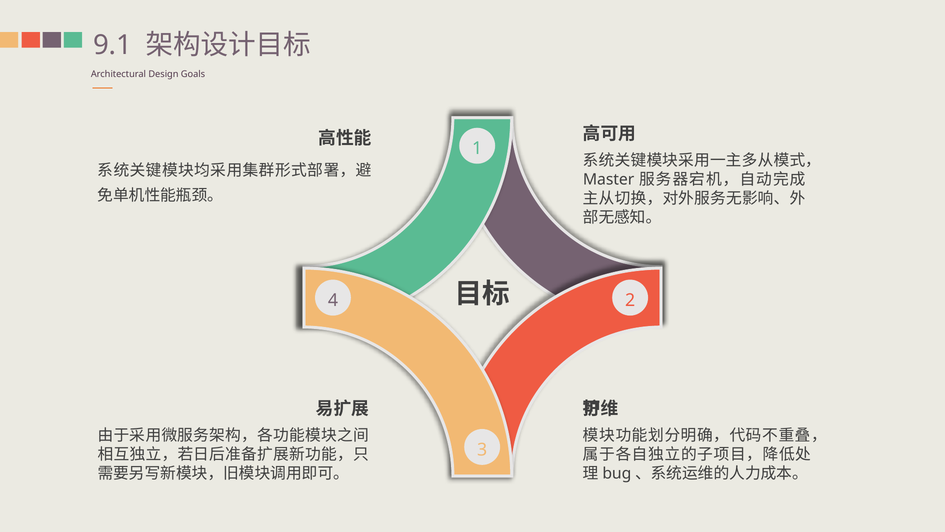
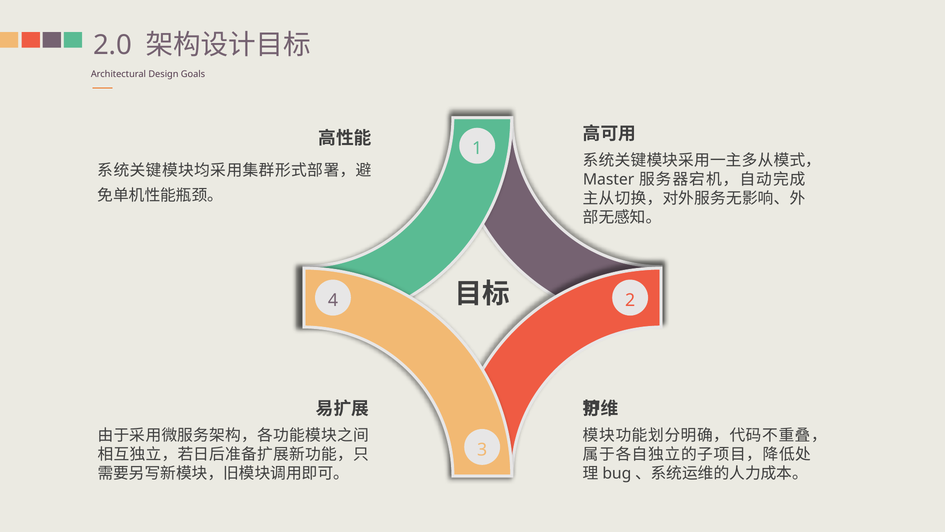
9.1: 9.1 -> 2.0
